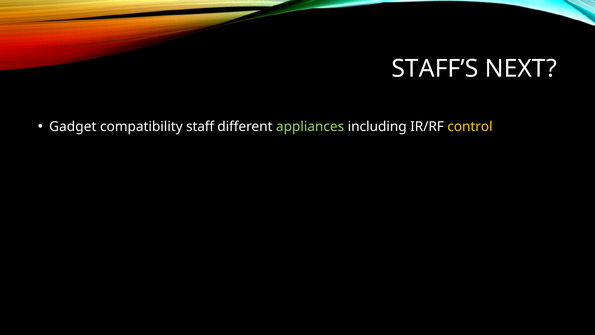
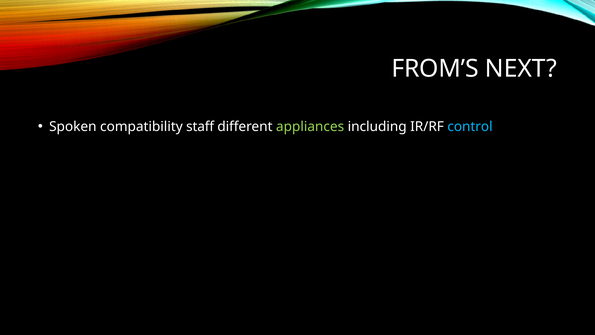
STAFF’S: STAFF’S -> FROM’S
Gadget: Gadget -> Spoken
control colour: yellow -> light blue
